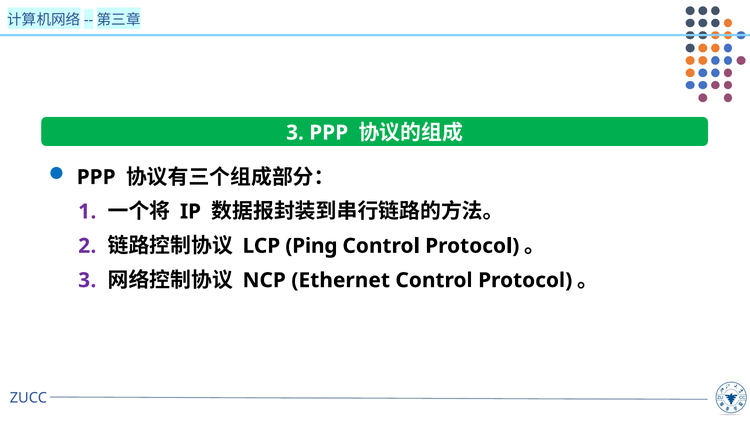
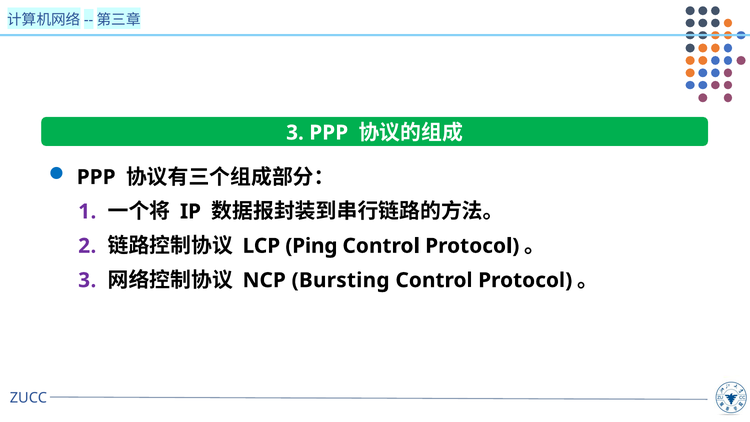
Ethernet: Ethernet -> Bursting
